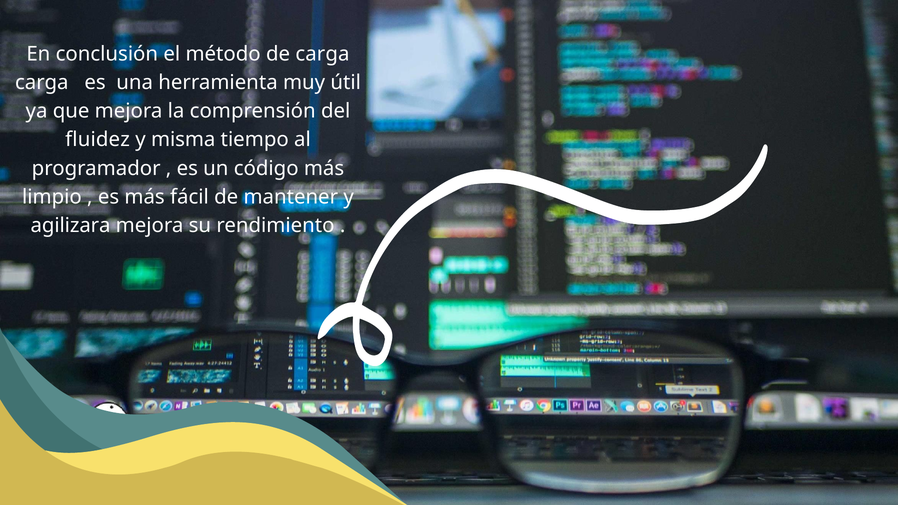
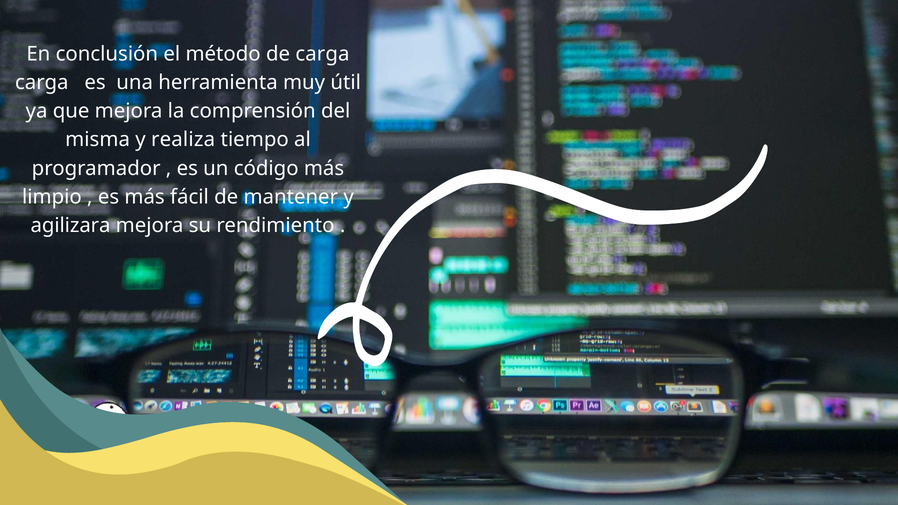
fluidez: fluidez -> misma
misma: misma -> realiza
